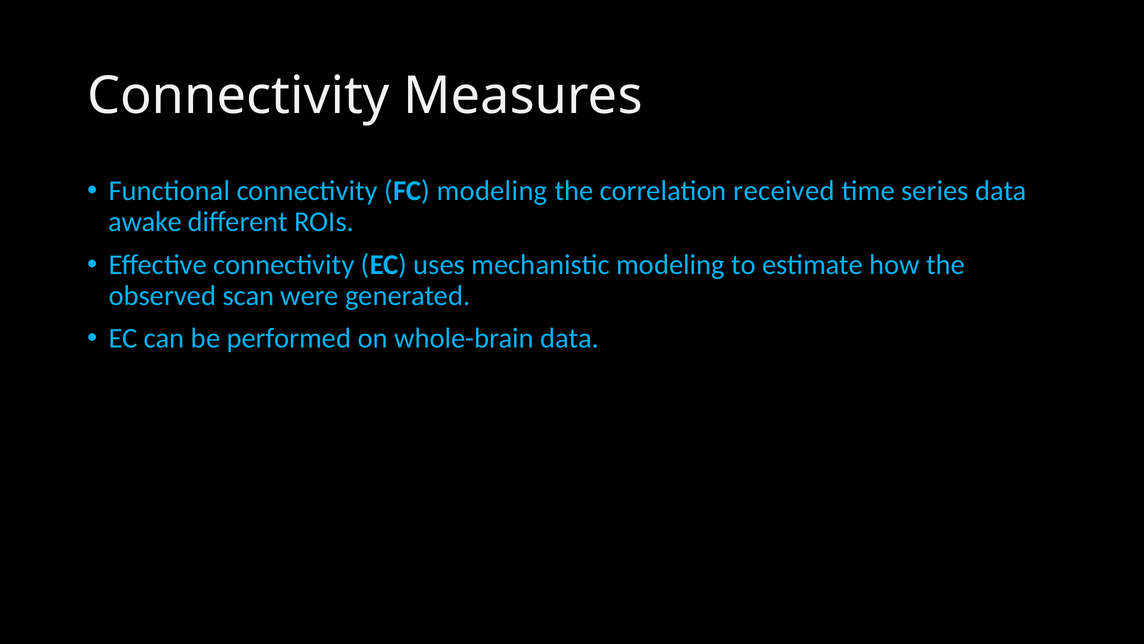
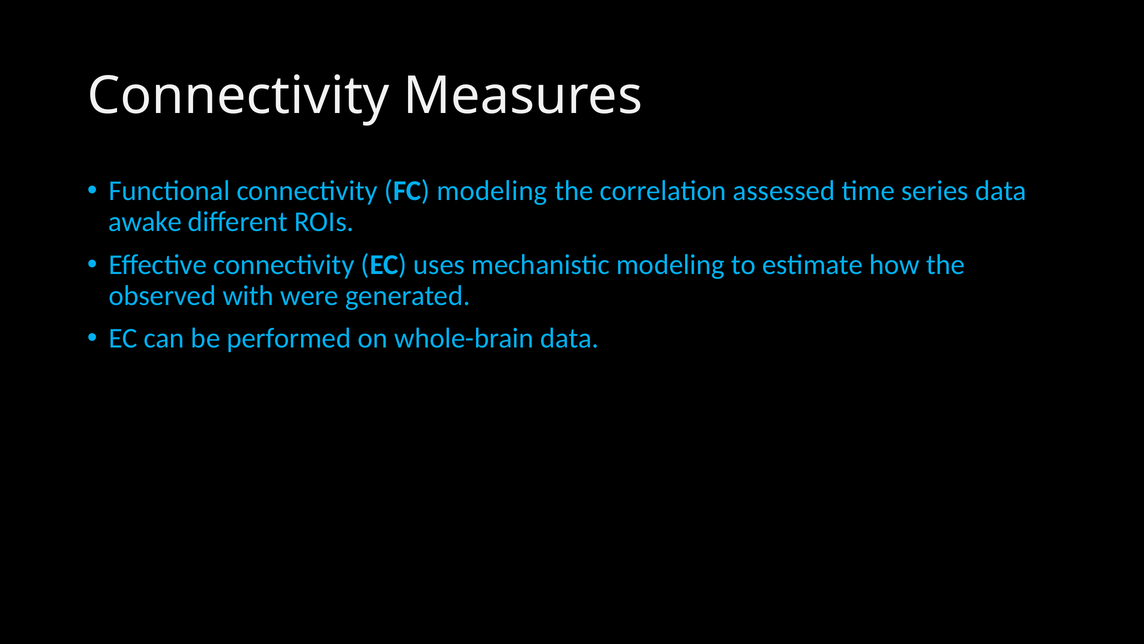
received: received -> assessed
scan: scan -> with
